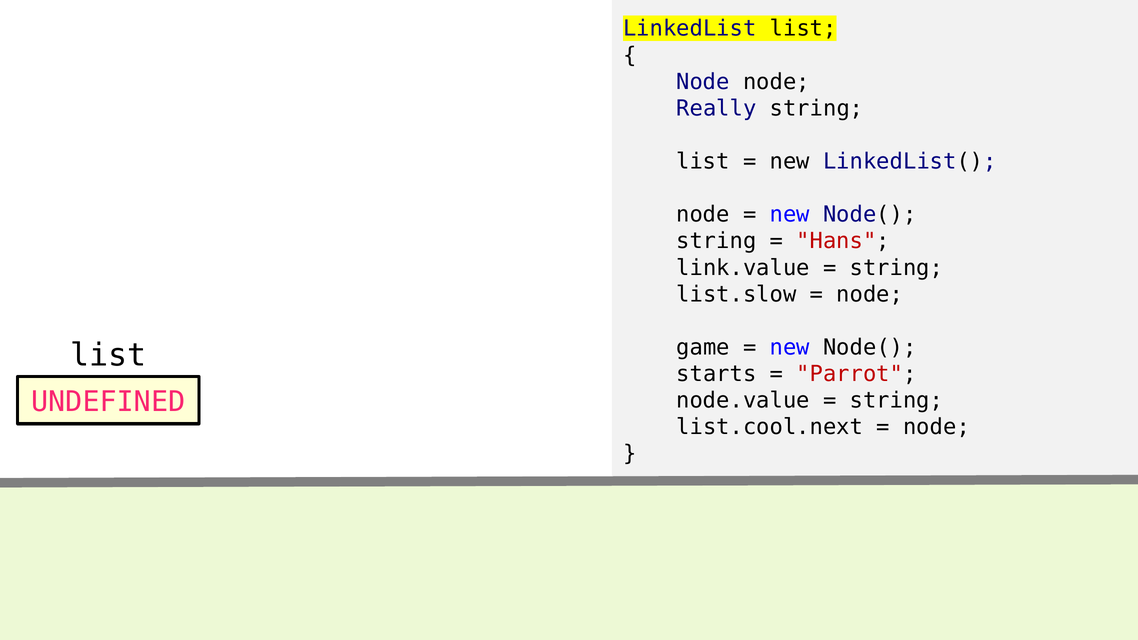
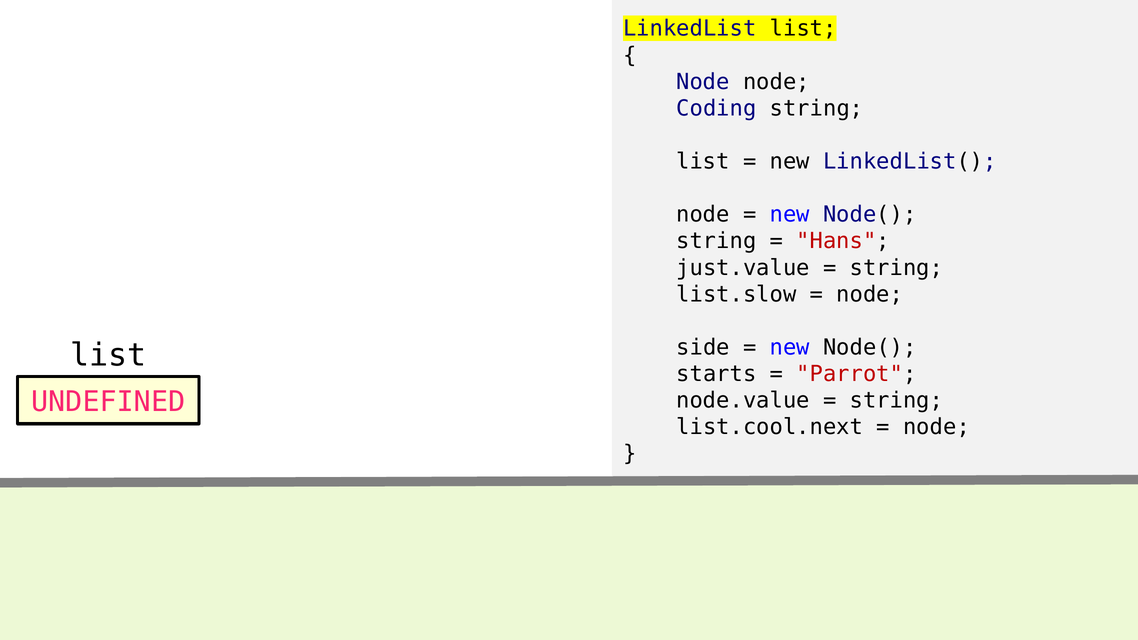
Really: Really -> Coding
link.value: link.value -> just.value
game: game -> side
